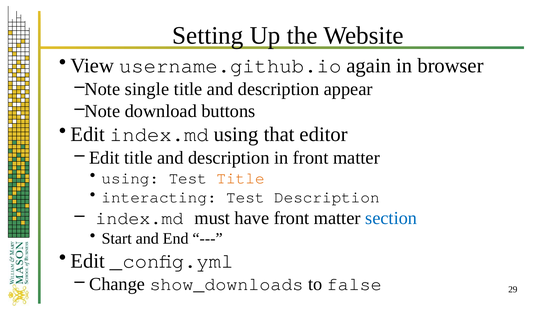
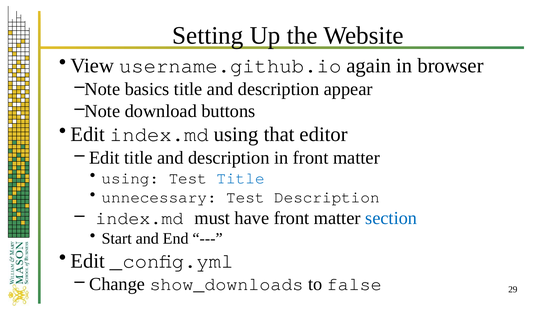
single: single -> basics
Title at (241, 178) colour: orange -> blue
interacting: interacting -> unnecessary
